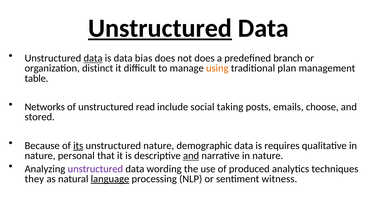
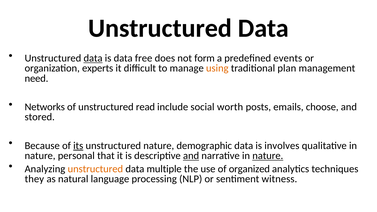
Unstructured at (160, 28) underline: present -> none
bias: bias -> free
not does: does -> form
branch: branch -> events
distinct: distinct -> experts
table: table -> need
taking: taking -> worth
requires: requires -> involves
nature at (268, 156) underline: none -> present
unstructured at (95, 169) colour: purple -> orange
wording: wording -> multiple
produced: produced -> organized
language underline: present -> none
